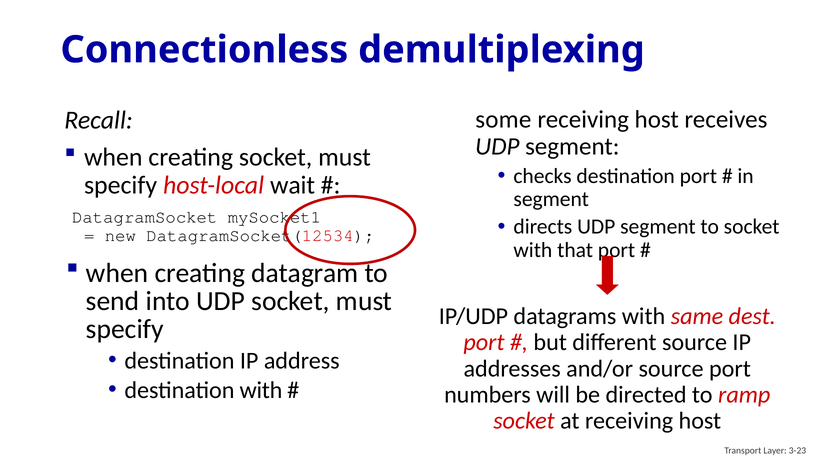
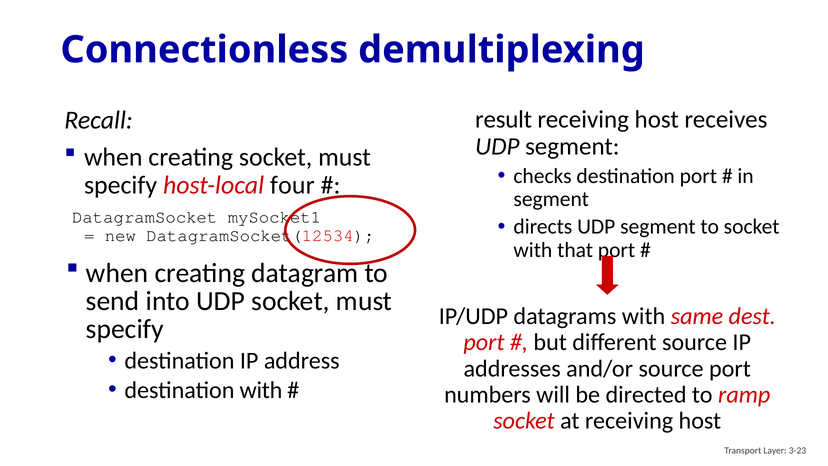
some: some -> result
wait: wait -> four
